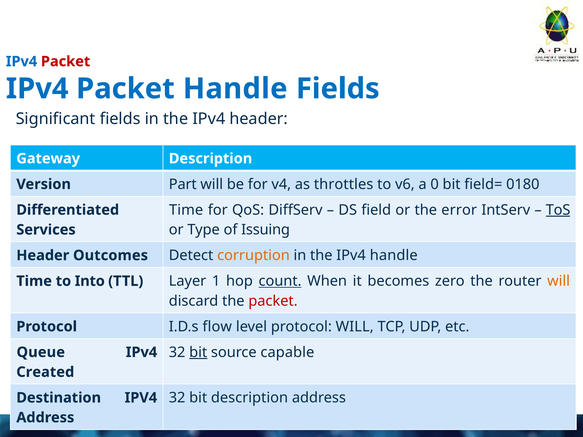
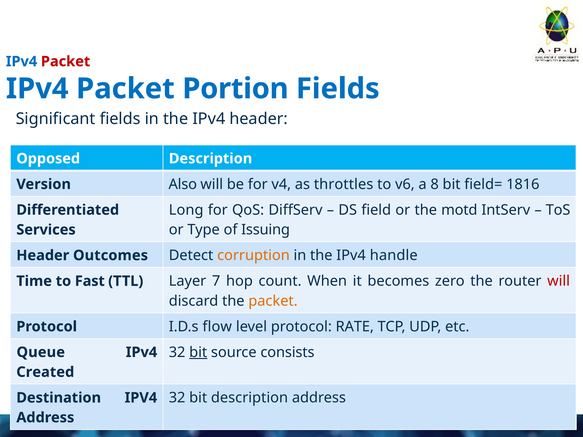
Packet Handle: Handle -> Portion
Gateway: Gateway -> Opposed
Part: Part -> Also
0: 0 -> 8
0180: 0180 -> 1816
Time at (186, 210): Time -> Long
error: error -> motd
ToS underline: present -> none
Into: Into -> Fast
1: 1 -> 7
count underline: present -> none
will at (559, 281) colour: orange -> red
packet at (273, 301) colour: red -> orange
protocol WILL: WILL -> RATE
capable: capable -> consists
